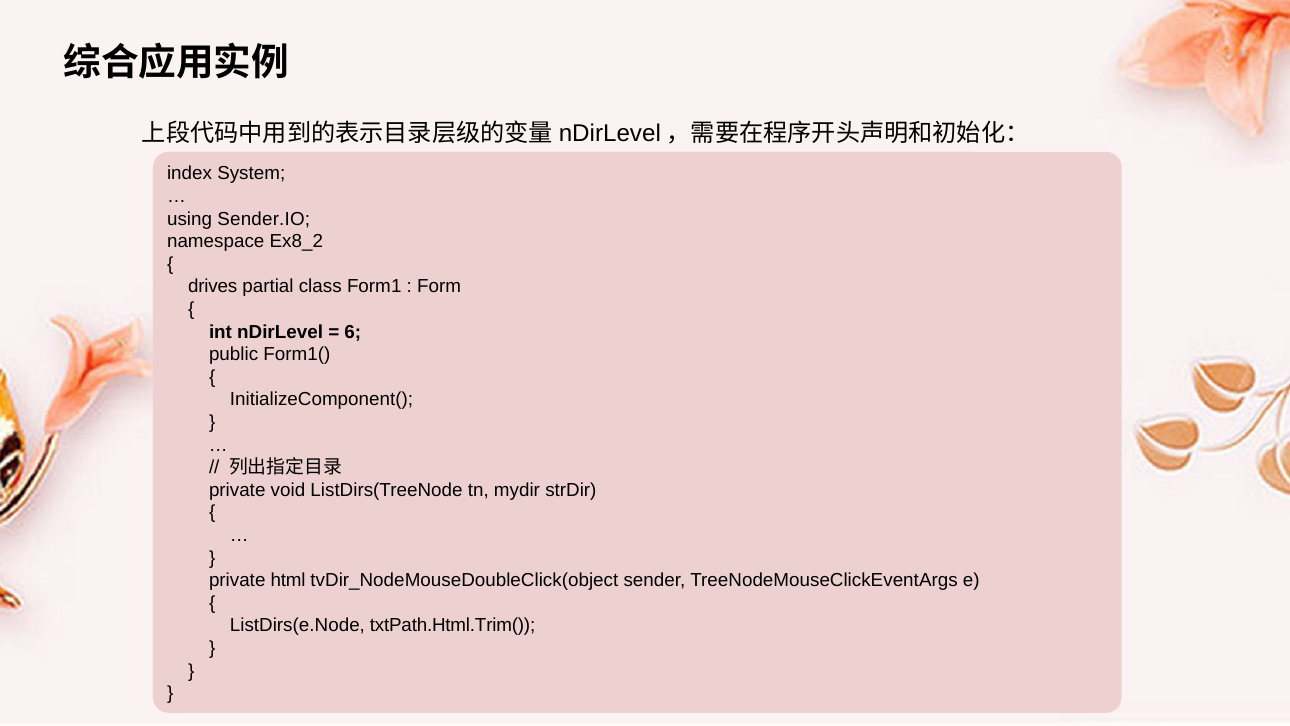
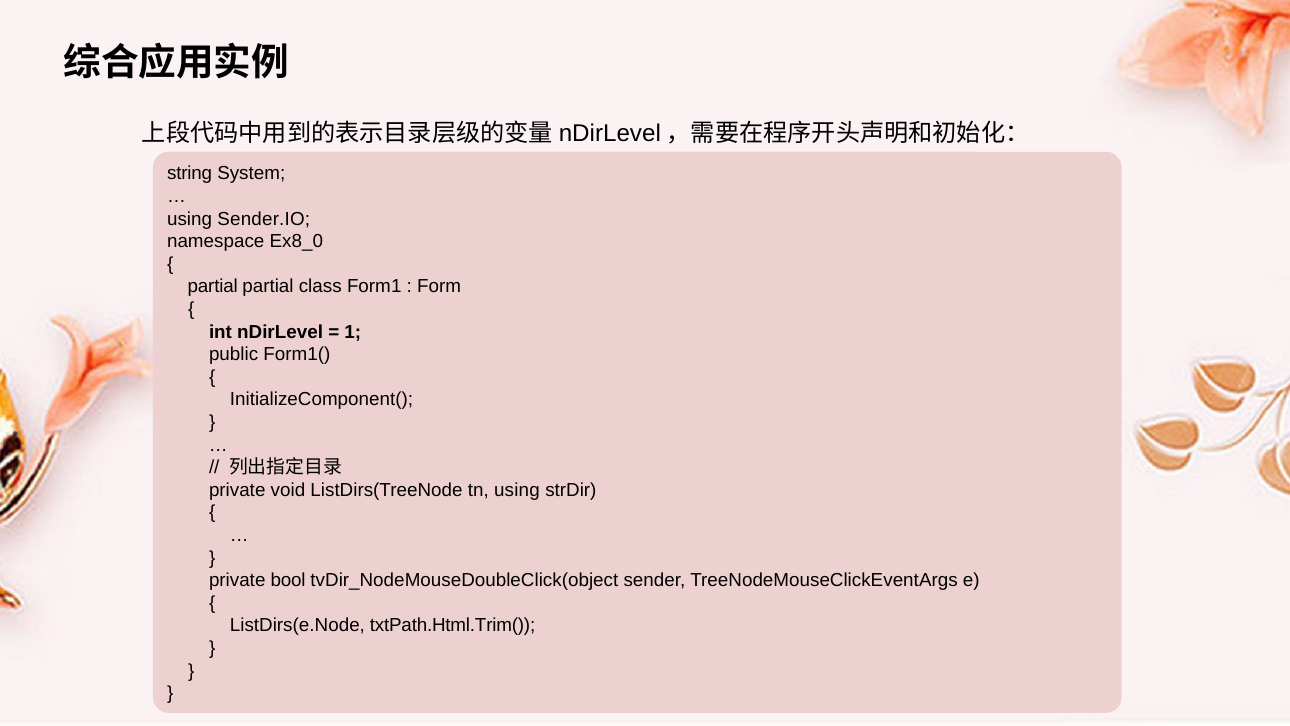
index: index -> string
Ex8_2: Ex8_2 -> Ex8_0
drives at (213, 287): drives -> partial
6: 6 -> 1
tn mydir: mydir -> using
html: html -> bool
